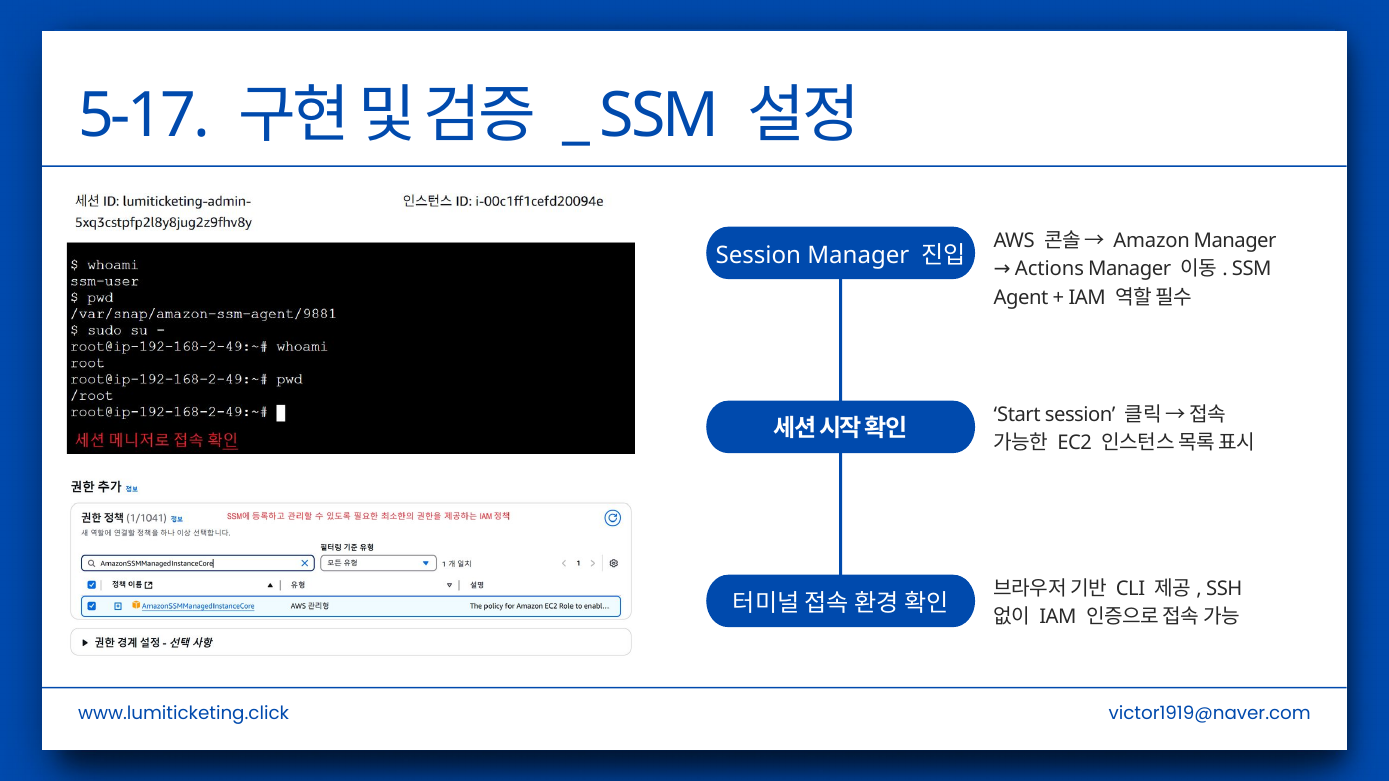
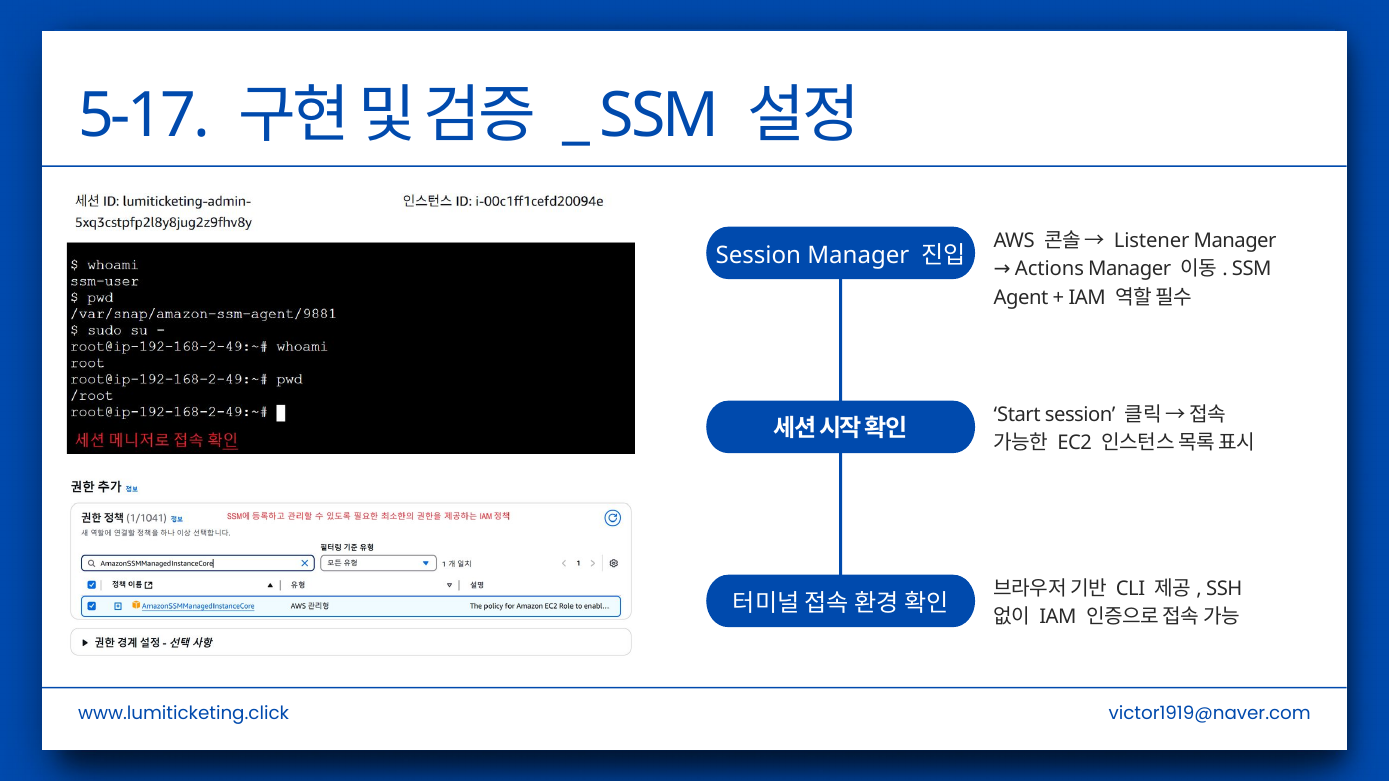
Amazon: Amazon -> Listener
